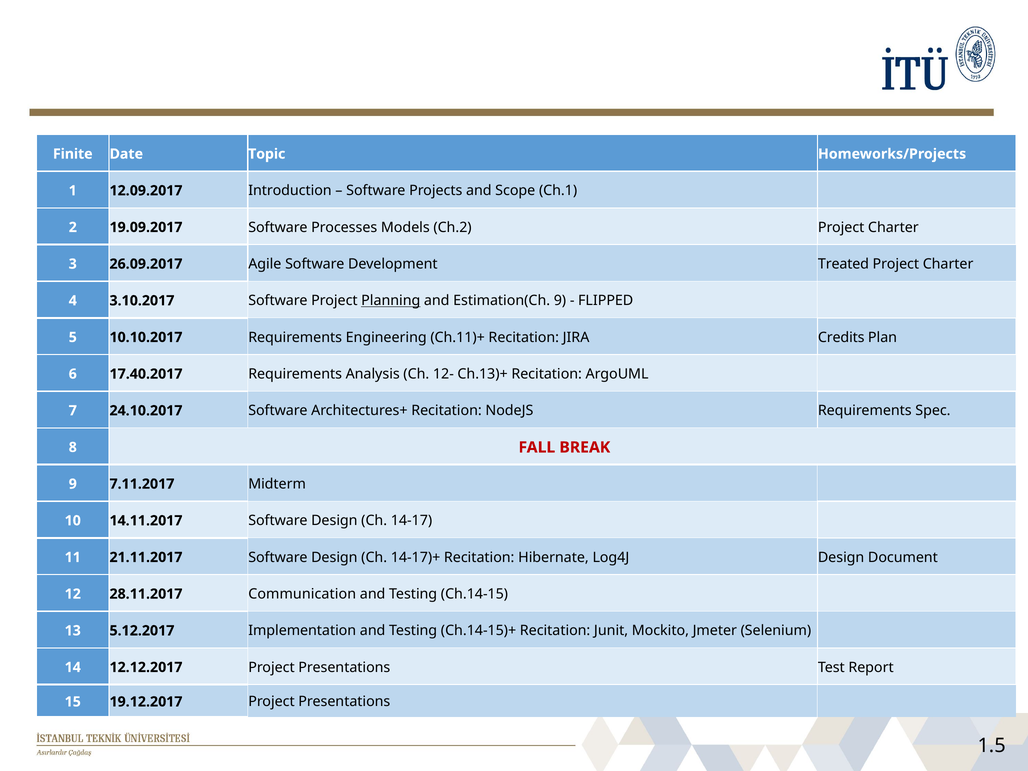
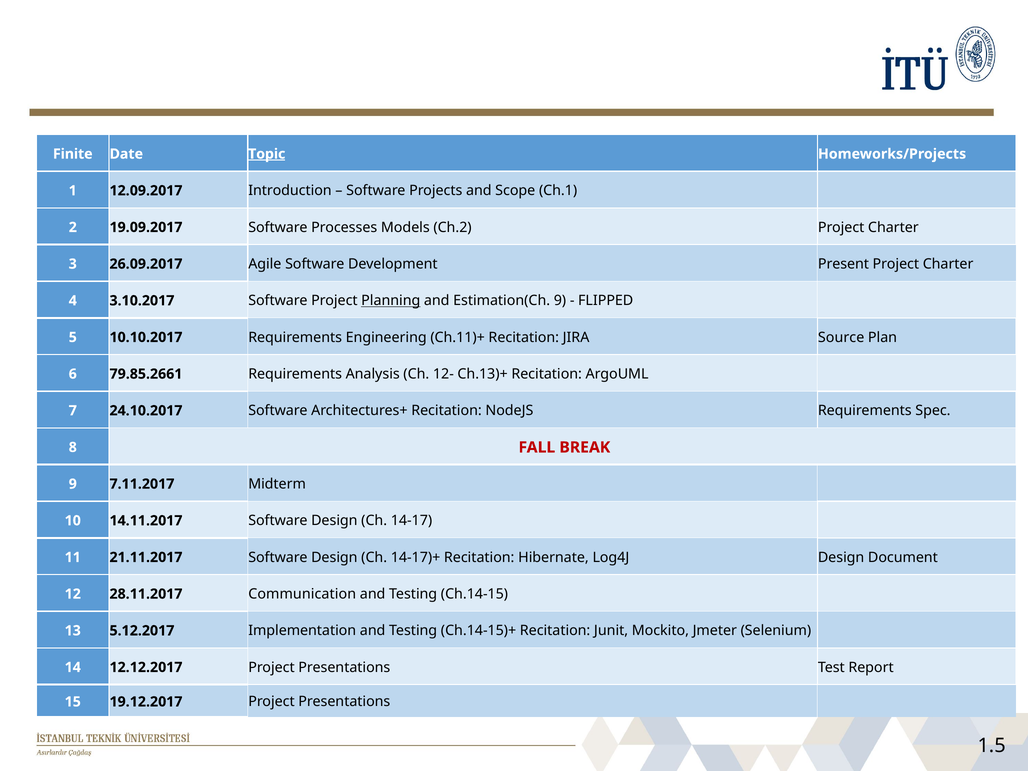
Topic underline: none -> present
Treated: Treated -> Present
Credits: Credits -> Source
17.40.2017: 17.40.2017 -> 79.85.2661
